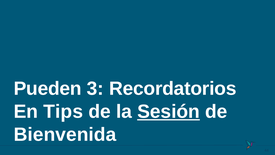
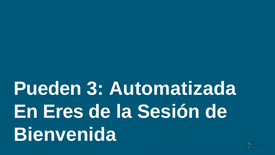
Recordatorios: Recordatorios -> Automatizada
Tips: Tips -> Eres
Sesión underline: present -> none
